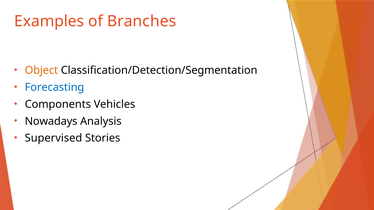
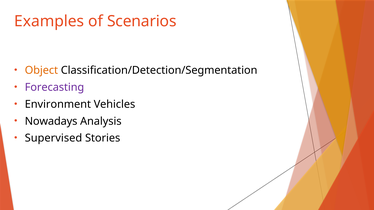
Branches: Branches -> Scenarios
Forecasting colour: blue -> purple
Components: Components -> Environment
